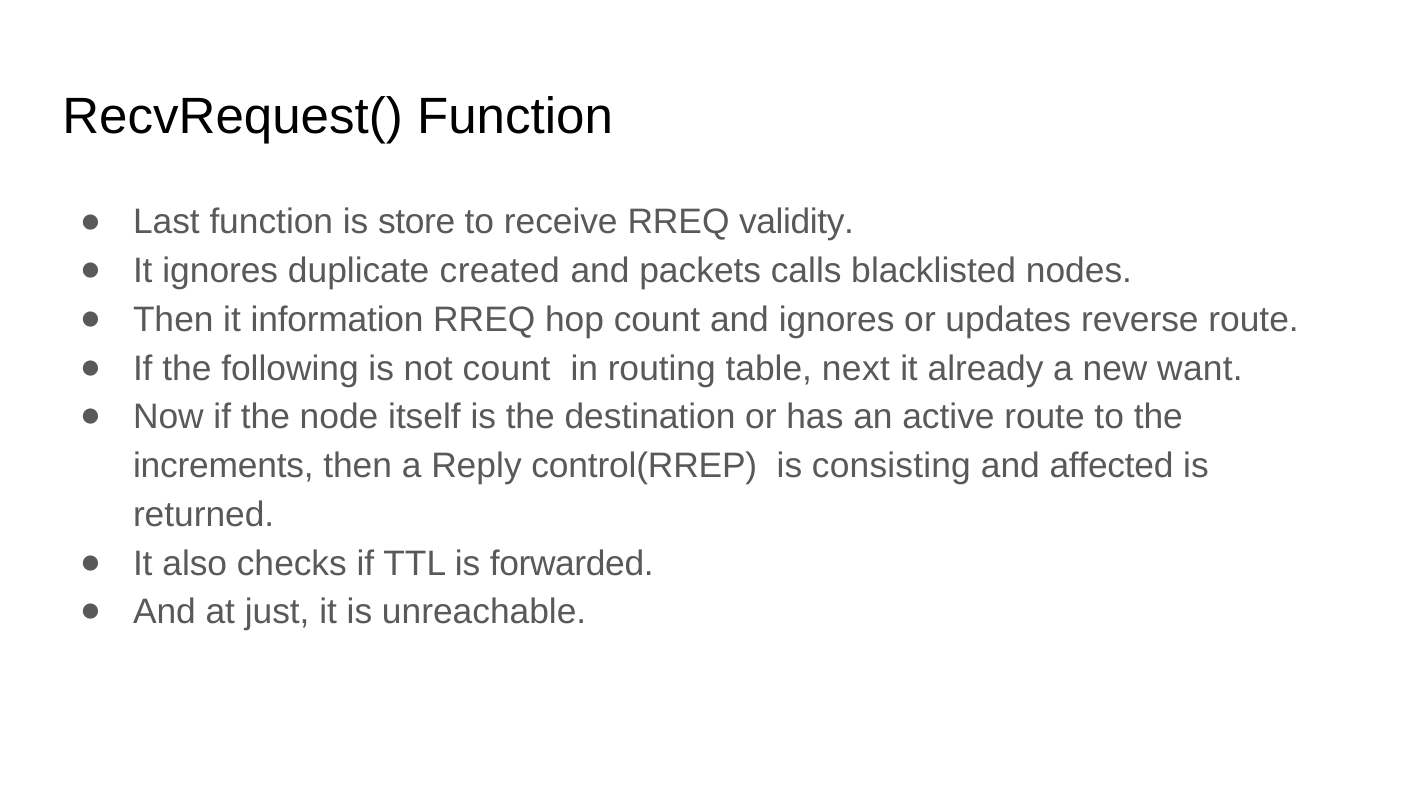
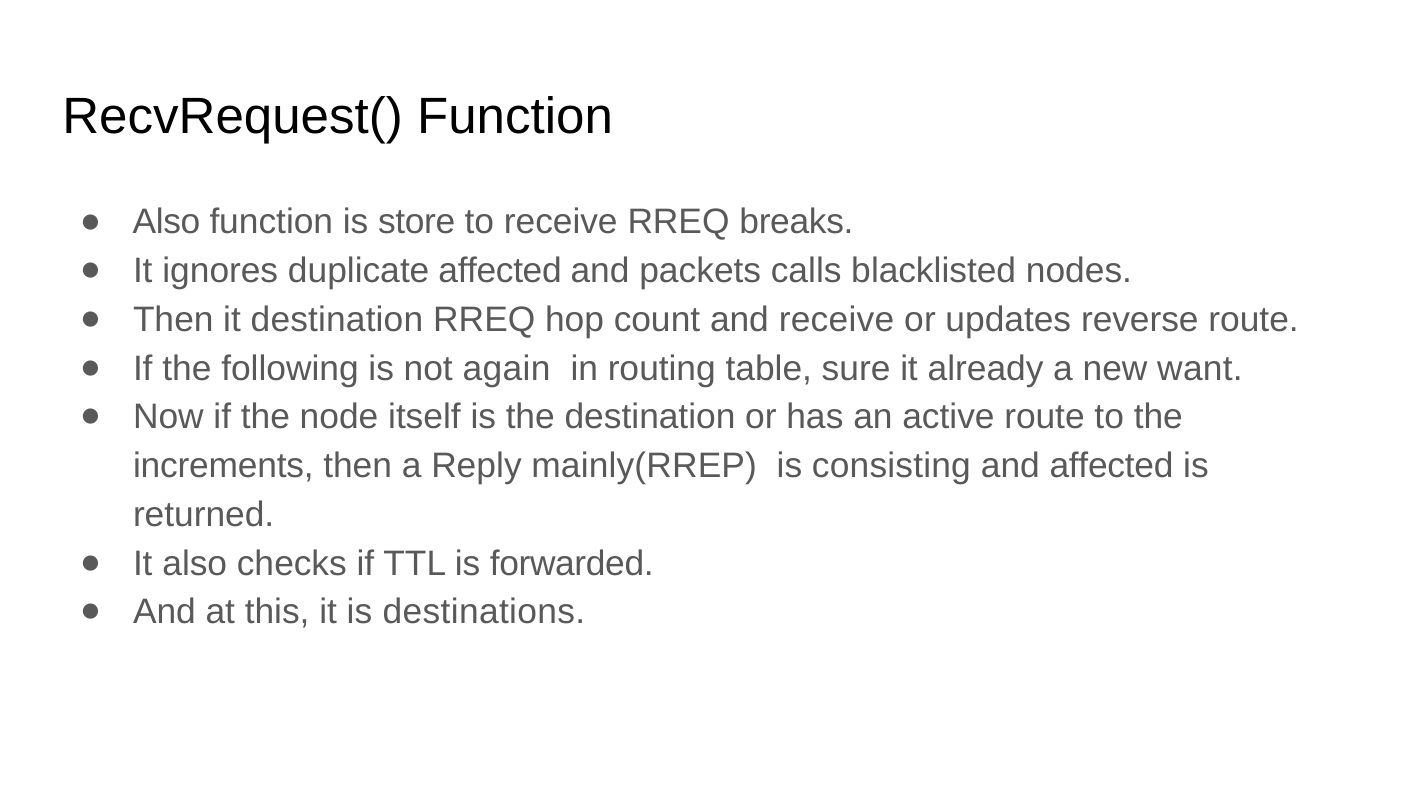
Last at (166, 222): Last -> Also
validity: validity -> breaks
duplicate created: created -> affected
it information: information -> destination
and ignores: ignores -> receive
not count: count -> again
next: next -> sure
control(RREP: control(RREP -> mainly(RREP
just: just -> this
unreachable: unreachable -> destinations
